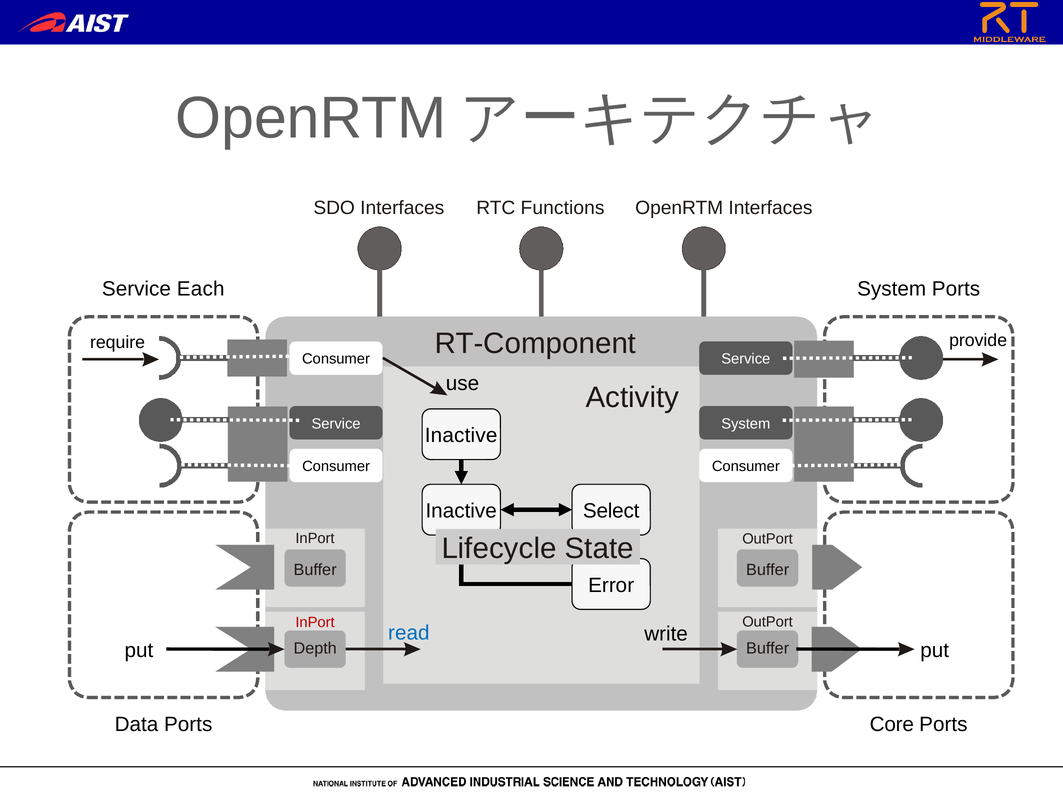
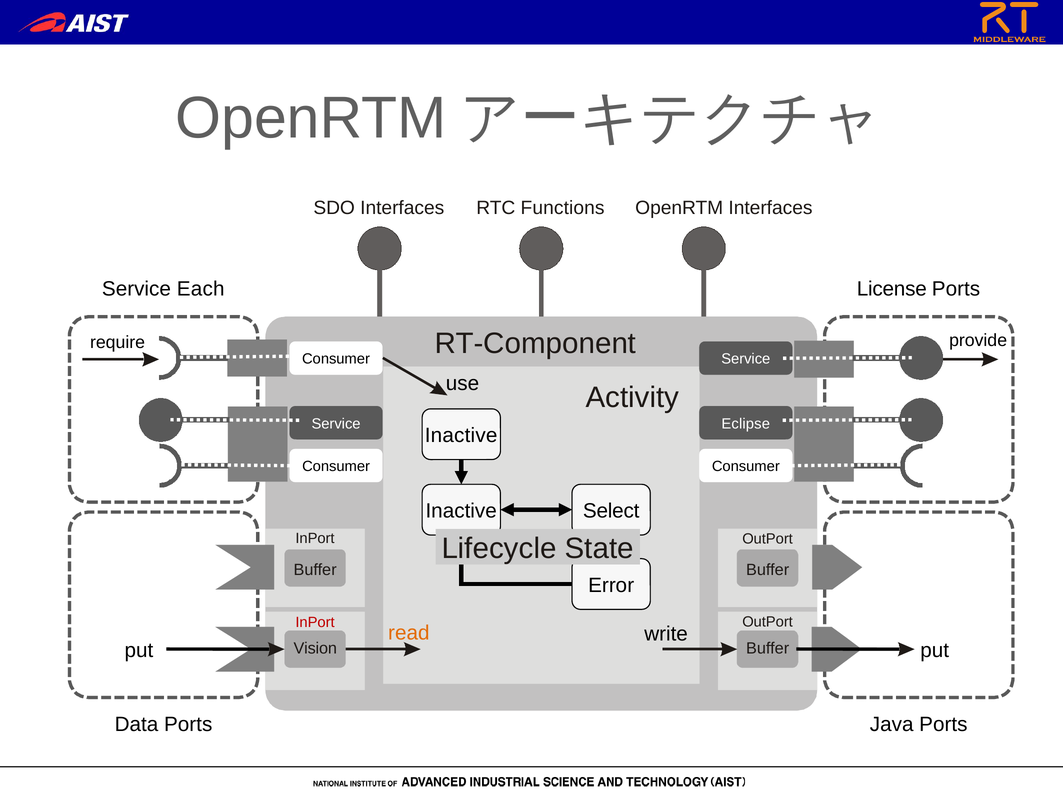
System at (892, 289): System -> License
System at (746, 424): System -> Eclipse
read colour: blue -> orange
Depth: Depth -> Vision
Core: Core -> Java
